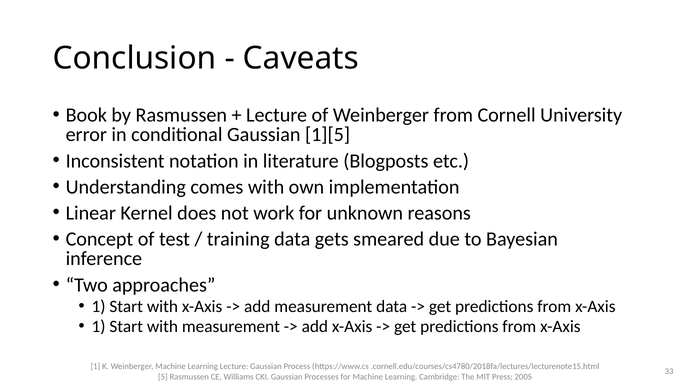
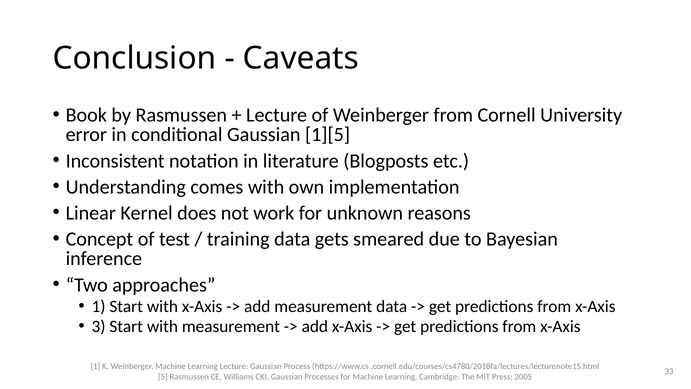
1 at (99, 326): 1 -> 3
